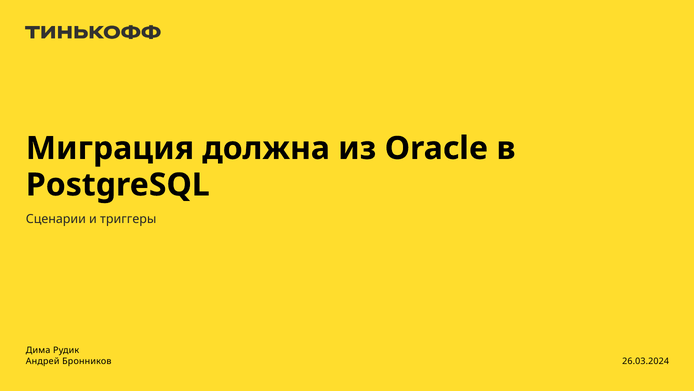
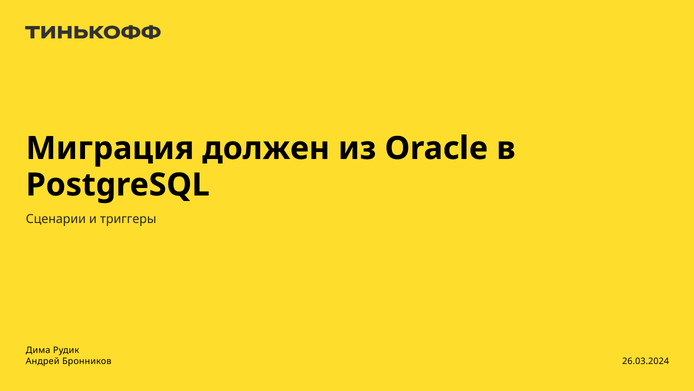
должна: должна -> должен
